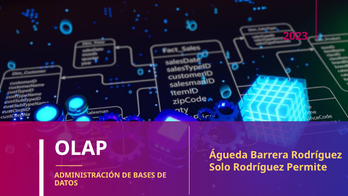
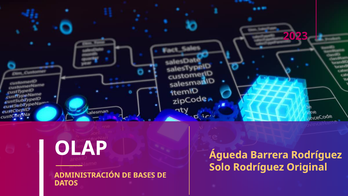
Permite: Permite -> Original
